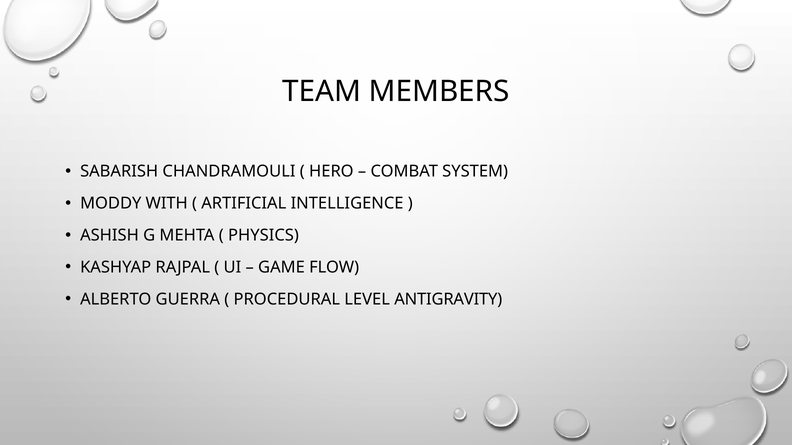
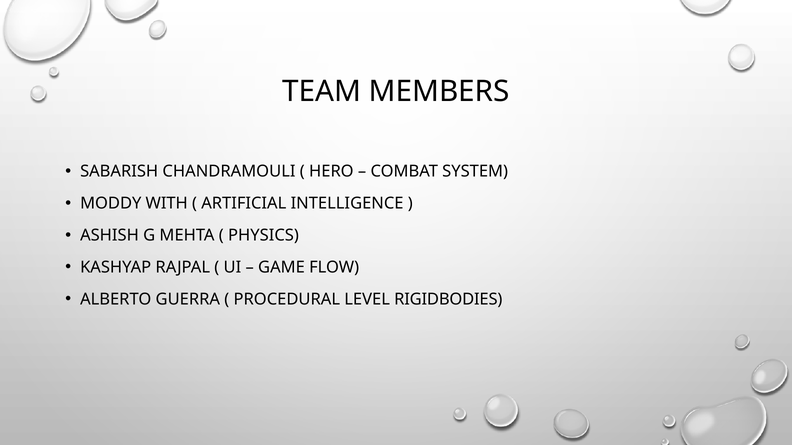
ANTIGRAVITY: ANTIGRAVITY -> RIGIDBODIES
